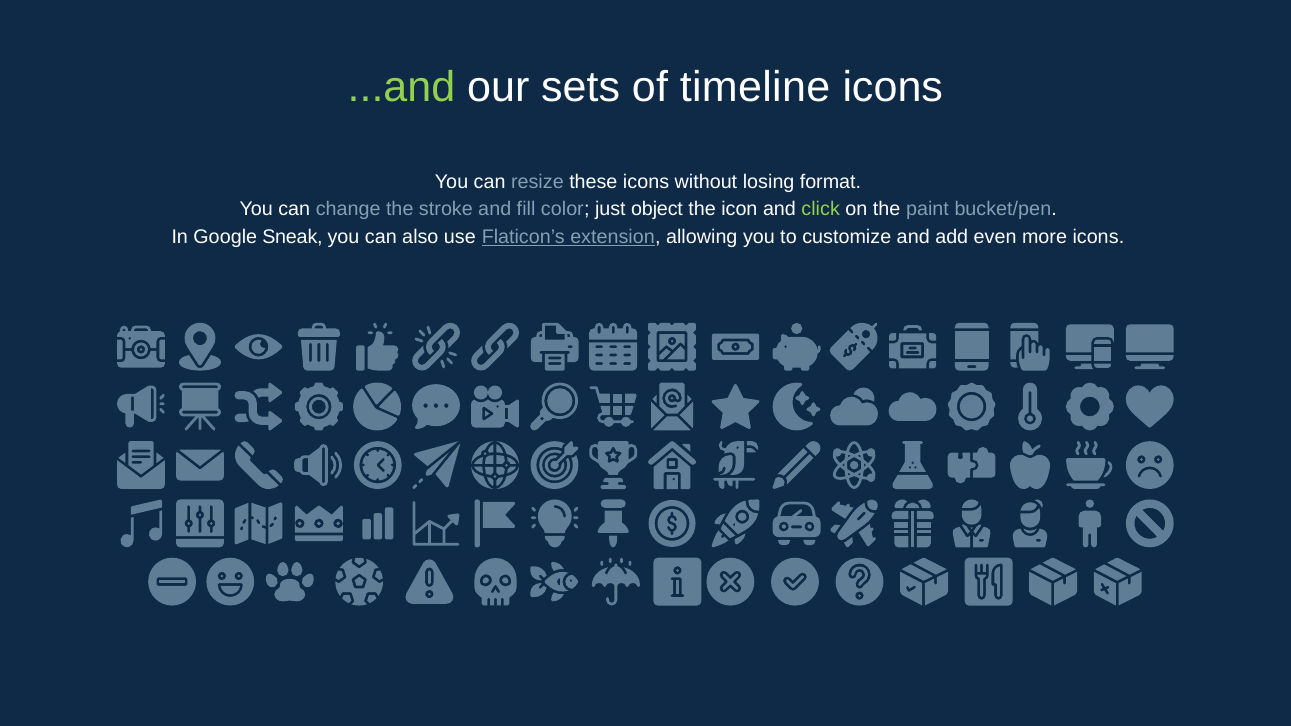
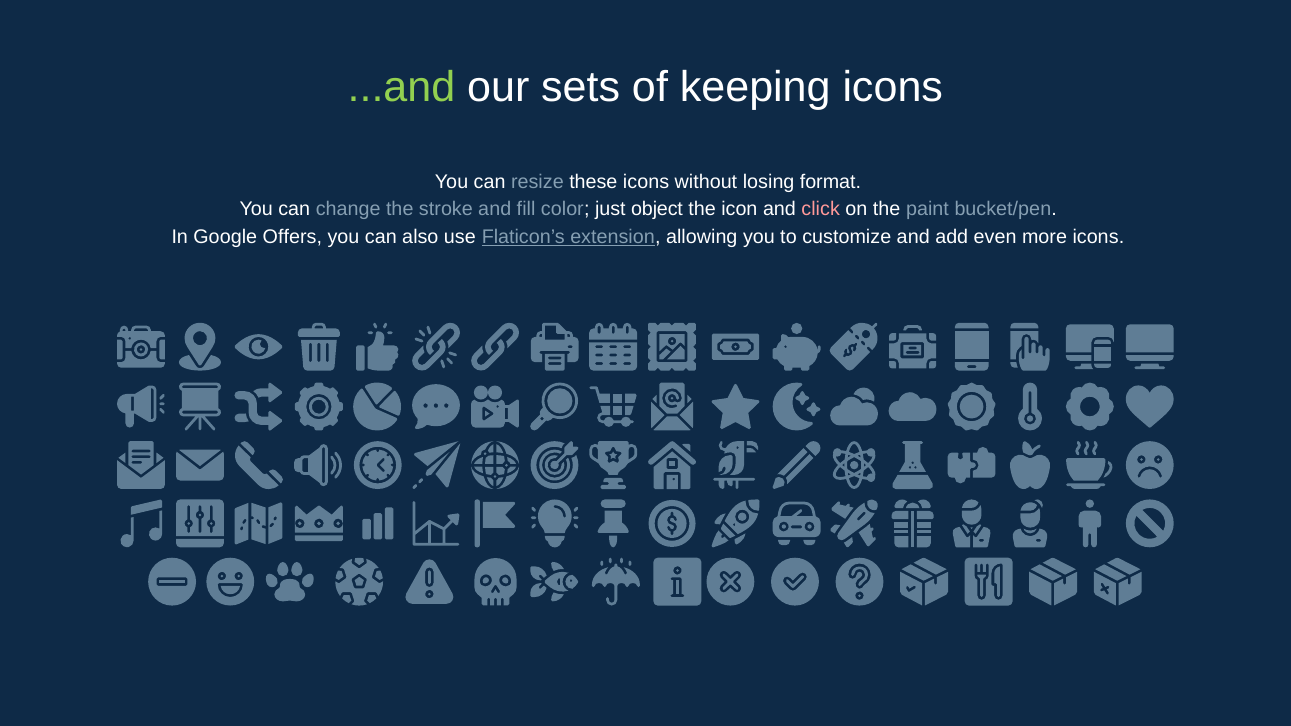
timeline: timeline -> keeping
click colour: light green -> pink
Sneak: Sneak -> Offers
